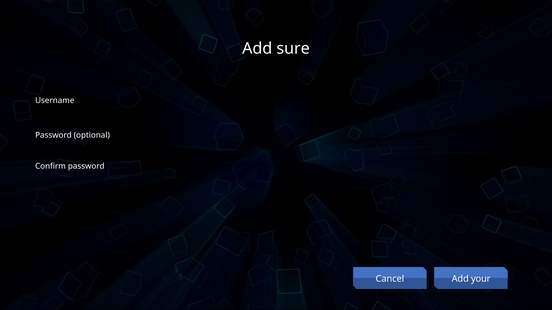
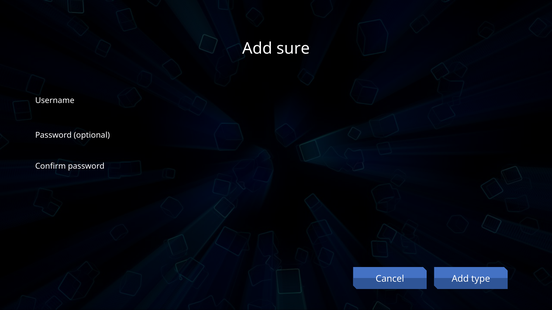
your: your -> type
